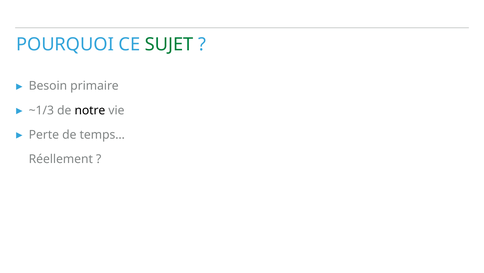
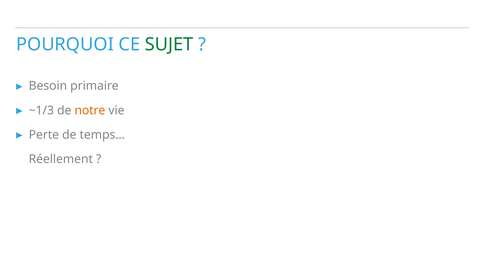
notre colour: black -> orange
